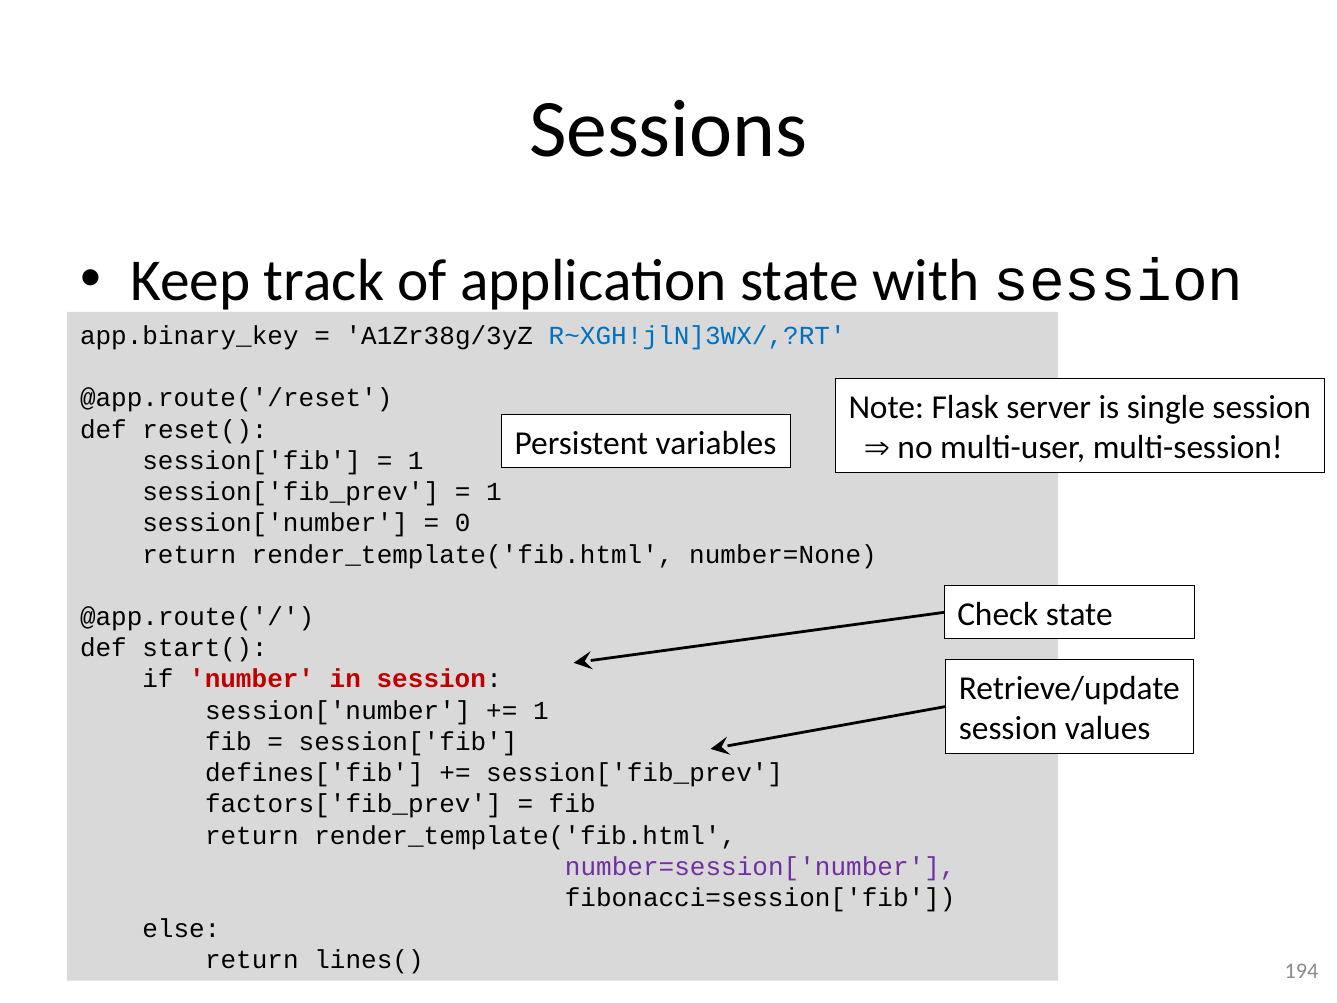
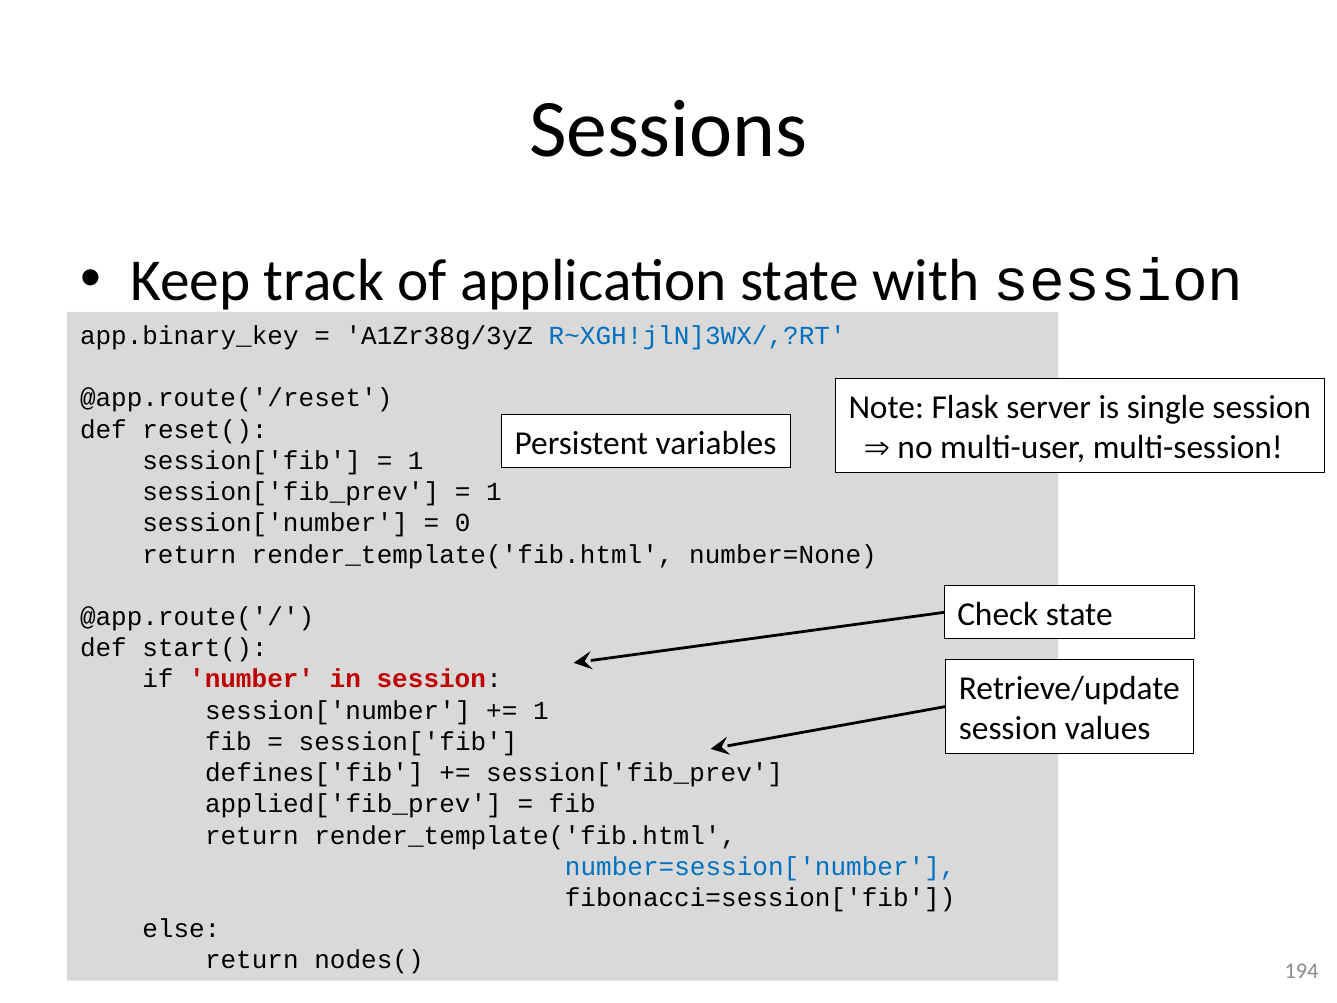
factors['fib_prev: factors['fib_prev -> applied['fib_prev
number=session['number colour: purple -> blue
lines(: lines( -> nodes(
